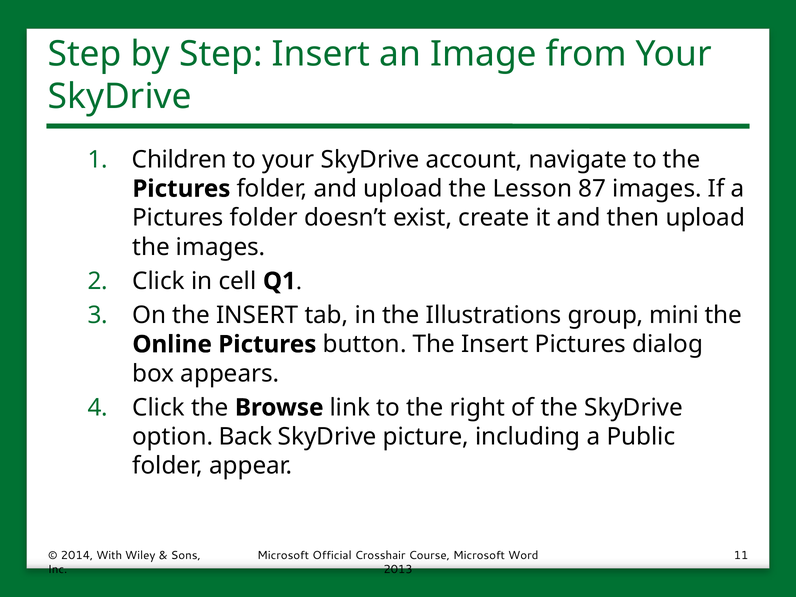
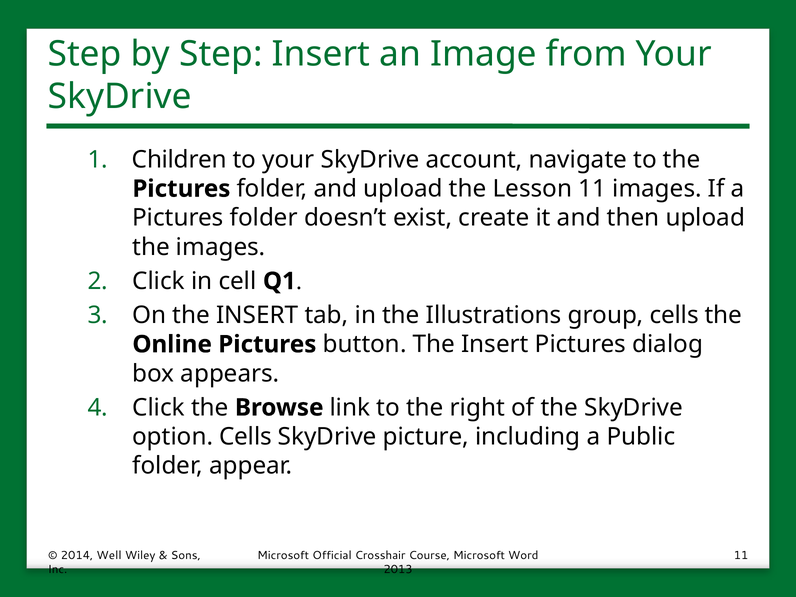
Lesson 87: 87 -> 11
group mini: mini -> cells
option Back: Back -> Cells
With: With -> Well
